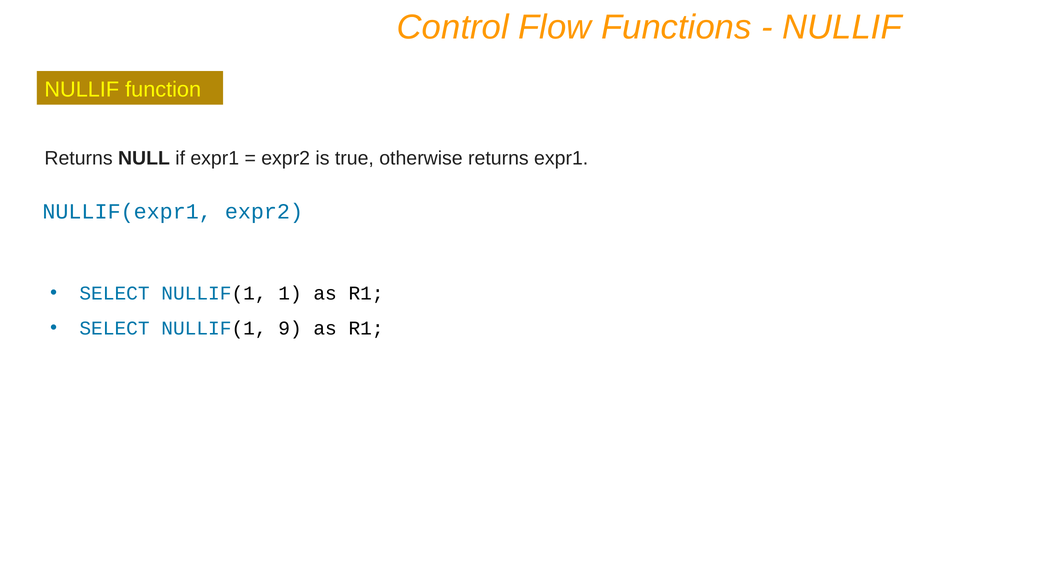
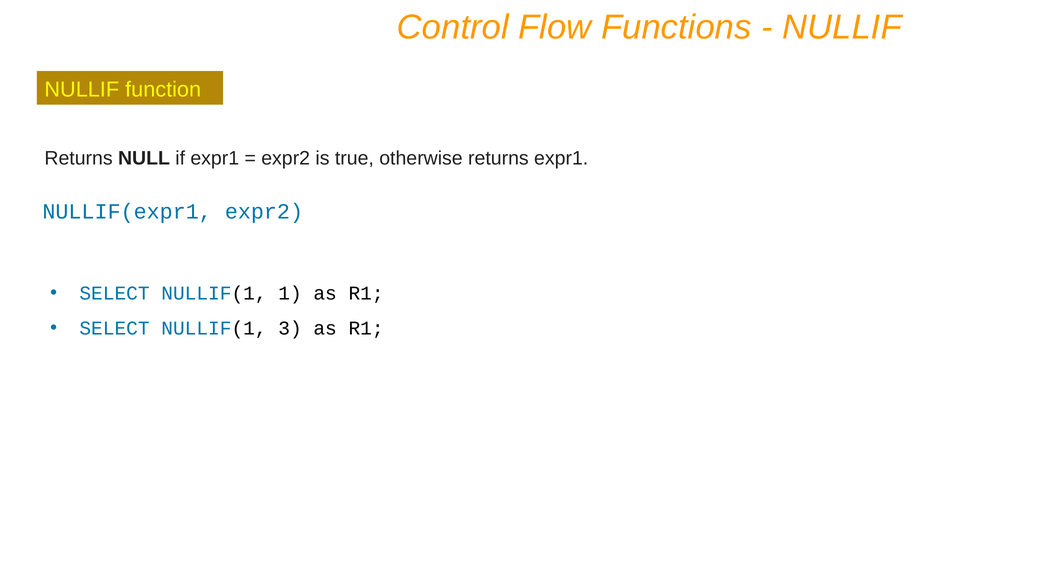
9: 9 -> 3
